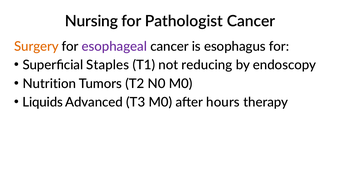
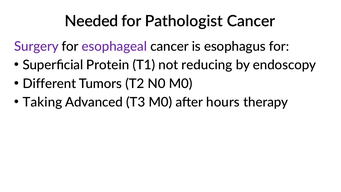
Nursing: Nursing -> Needed
Surgery colour: orange -> purple
Staples: Staples -> Protein
Nutrition: Nutrition -> Different
Liquids: Liquids -> Taking
